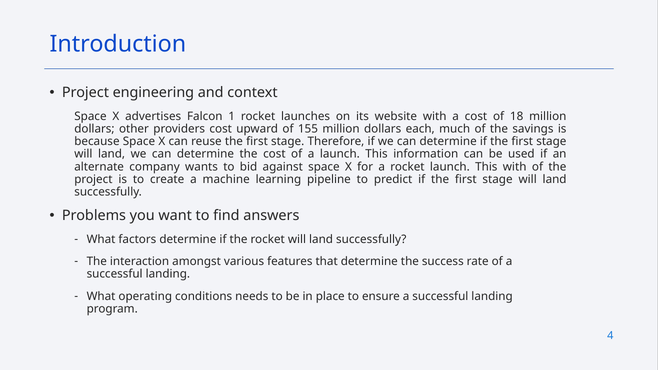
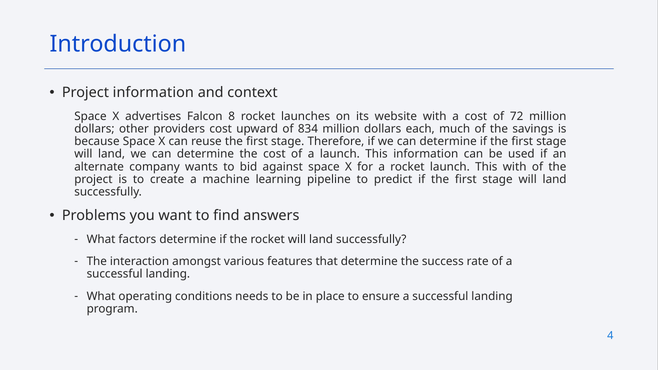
Project engineering: engineering -> information
1: 1 -> 8
18: 18 -> 72
155: 155 -> 834
